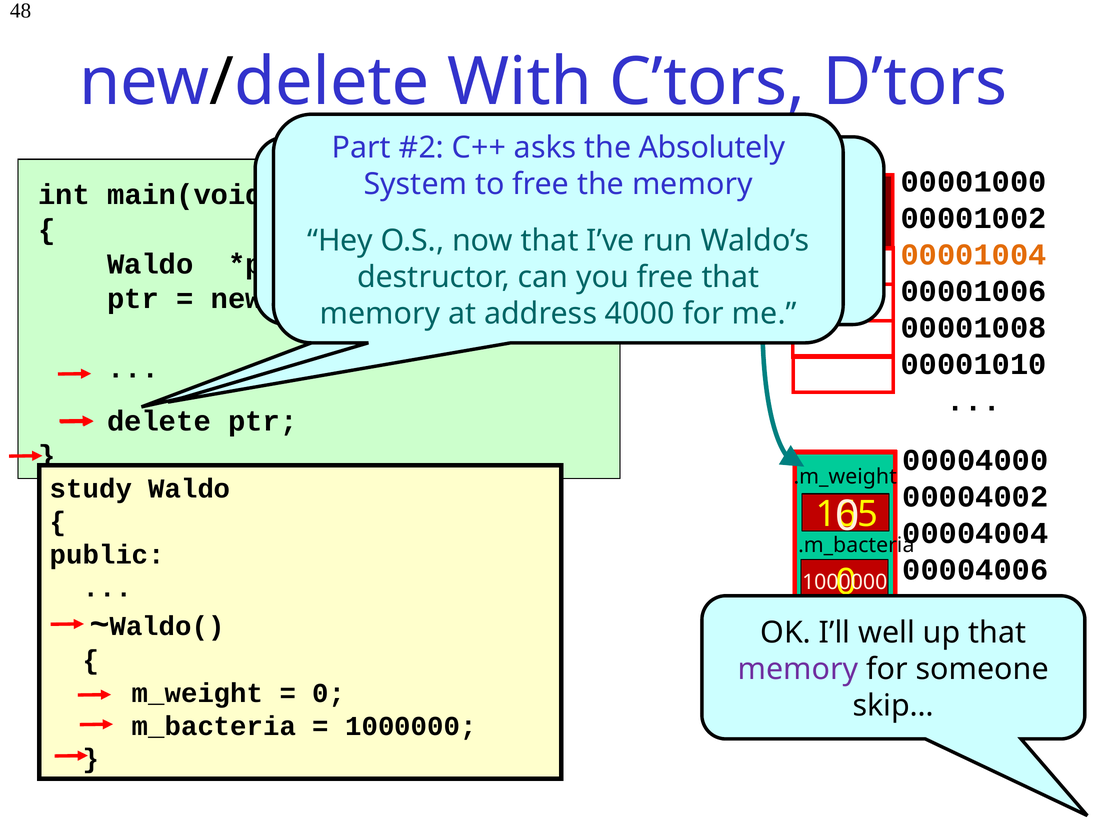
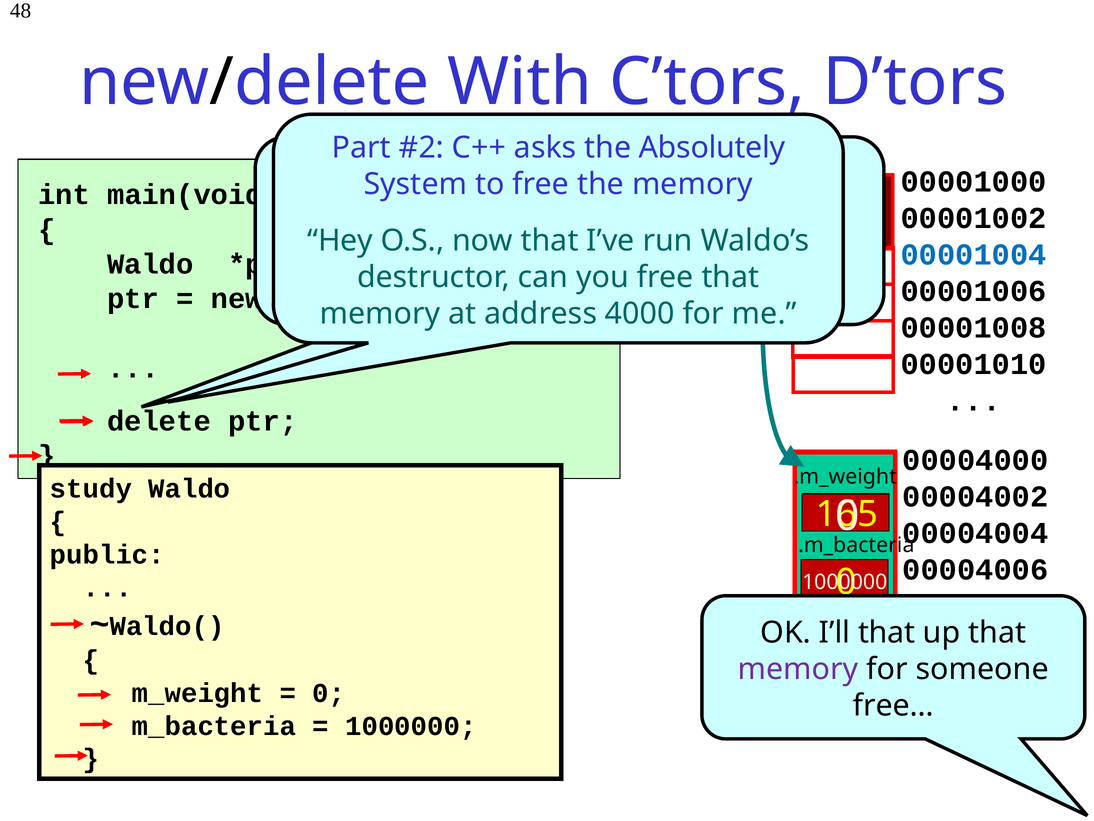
00001004 colour: orange -> blue
I’ll well: well -> that
skip…: skip… -> free…
